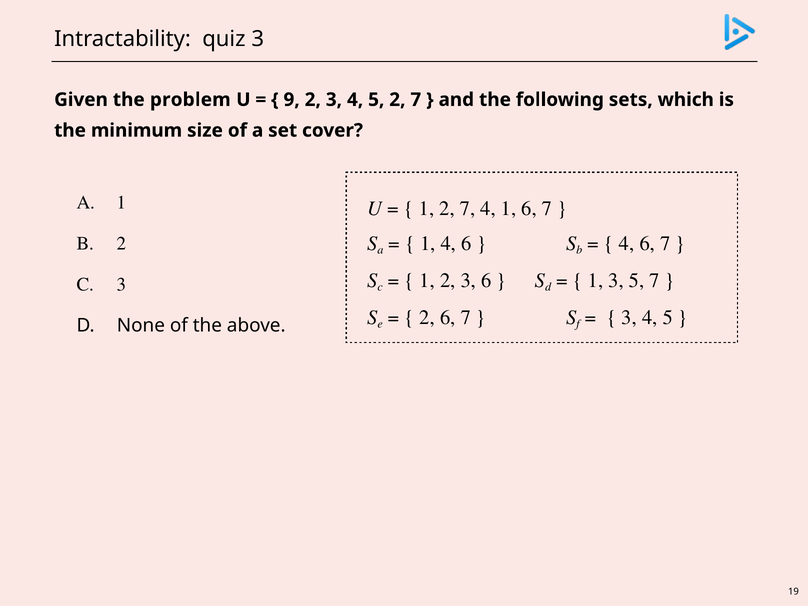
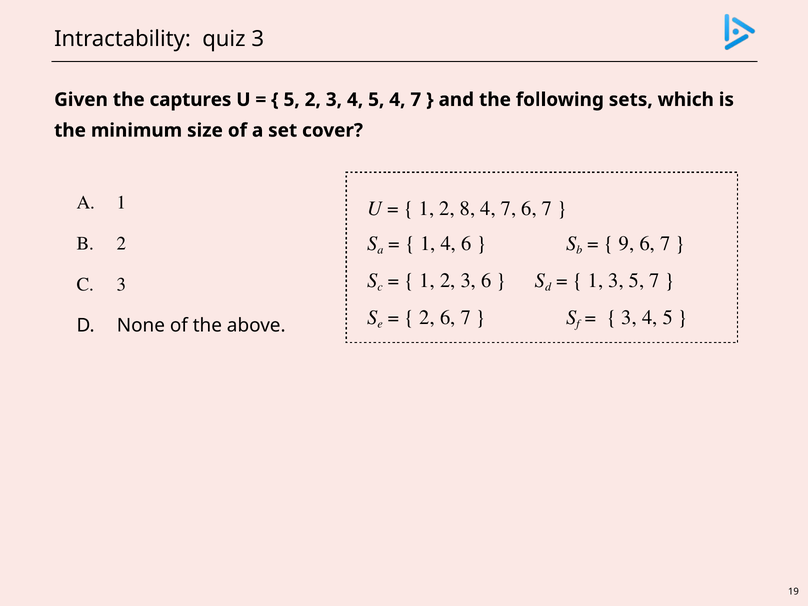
problem: problem -> captures
9 at (292, 100): 9 -> 5
5 2: 2 -> 4
1 2 7: 7 -> 8
1 at (509, 208): 1 -> 7
4 at (627, 244): 4 -> 9
